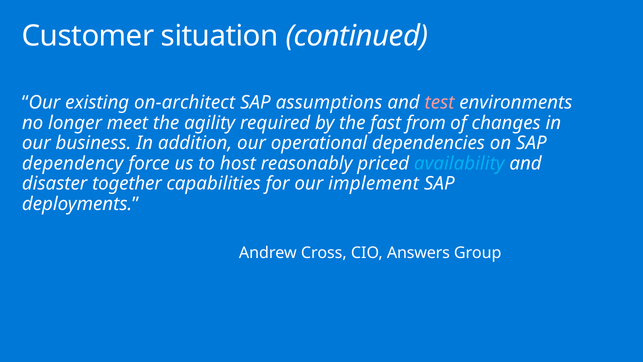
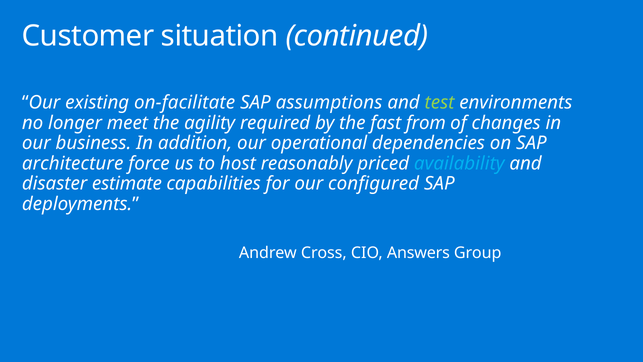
on-architect: on-architect -> on-facilitate
test colour: pink -> light green
dependency: dependency -> architecture
together: together -> estimate
implement: implement -> configured
